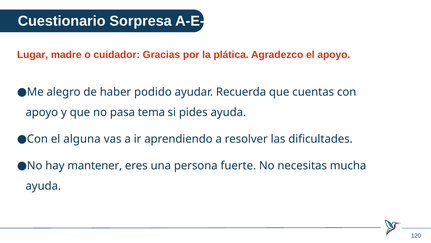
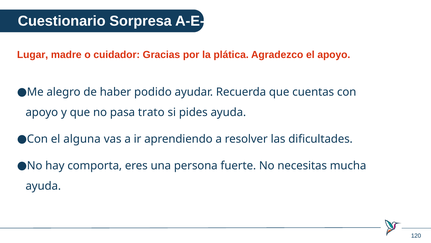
tema: tema -> trato
mantener: mantener -> comporta
